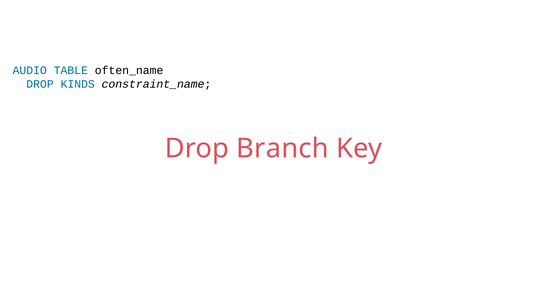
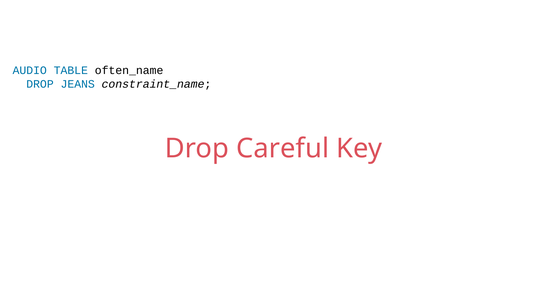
KINDS: KINDS -> JEANS
Branch: Branch -> Careful
